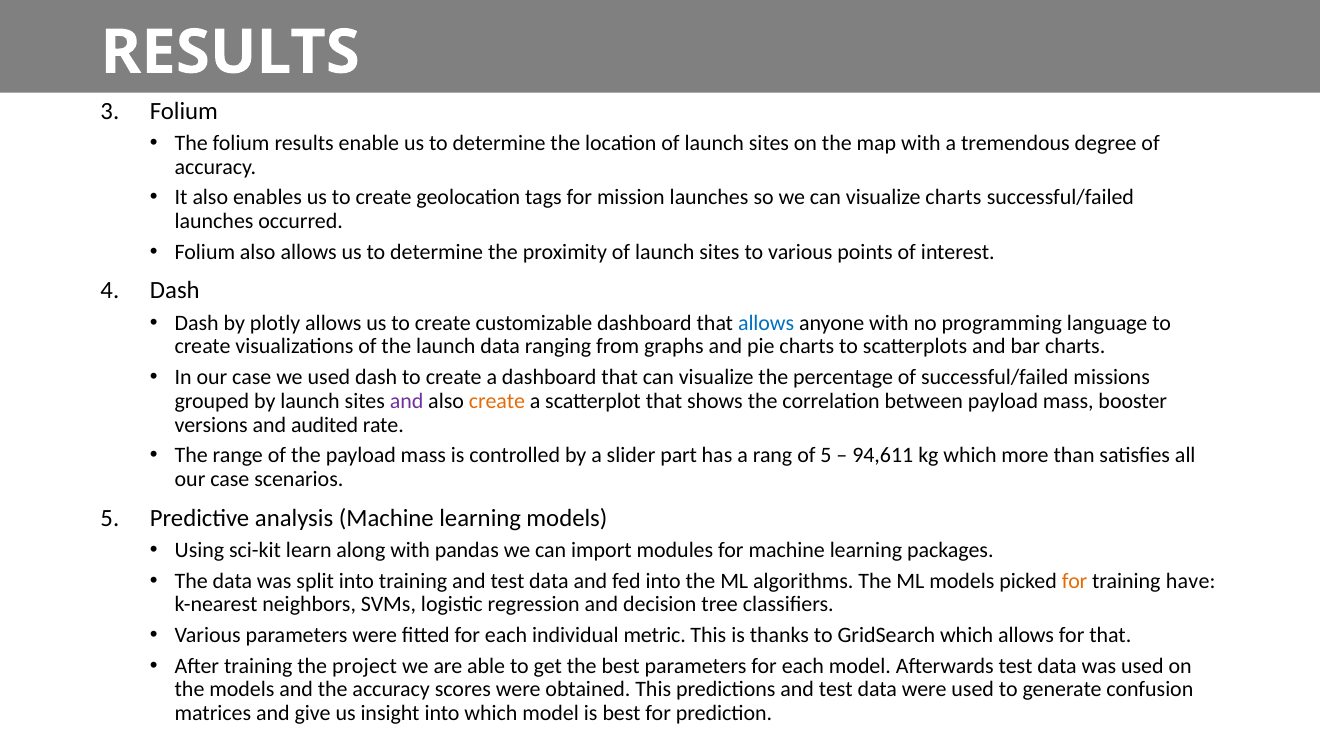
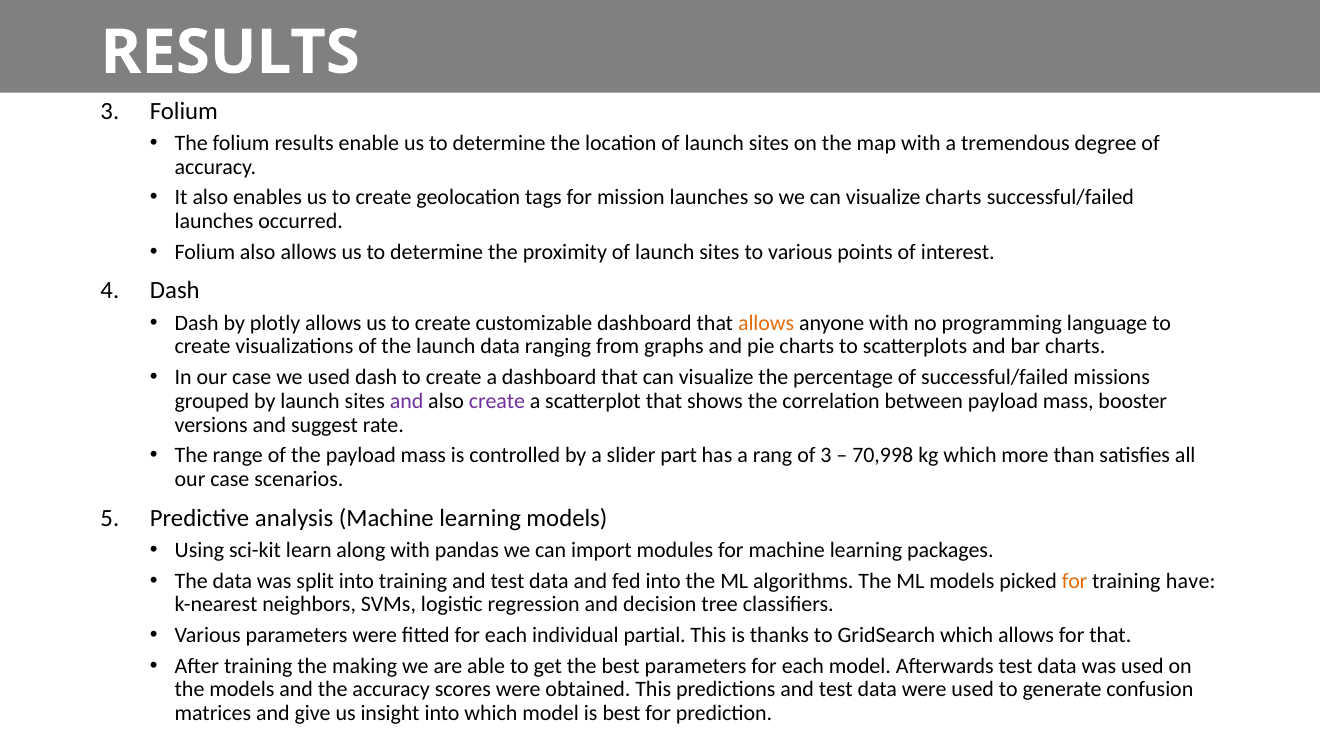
allows at (766, 323) colour: blue -> orange
create at (497, 401) colour: orange -> purple
audited: audited -> suggest
of 5: 5 -> 3
94,611: 94,611 -> 70,998
metric: metric -> partial
project: project -> making
